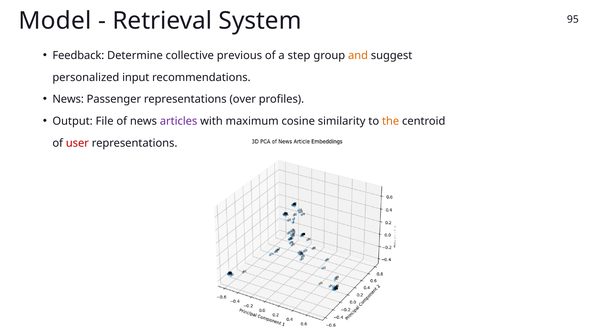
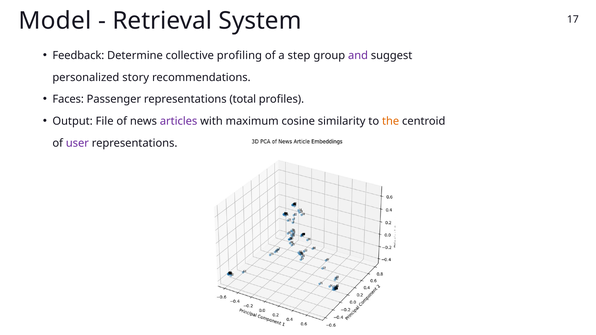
95: 95 -> 17
previous: previous -> profiling
and colour: orange -> purple
input: input -> story
News at (68, 99): News -> Faces
over: over -> total
user colour: red -> purple
